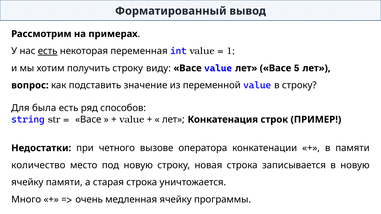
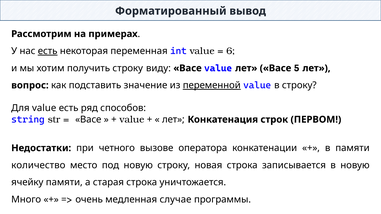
1: 1 -> 6
переменной underline: none -> present
Для была: была -> value
ПРИМЕР: ПРИМЕР -> ПЕРВОМ
медленная ячейку: ячейку -> случае
